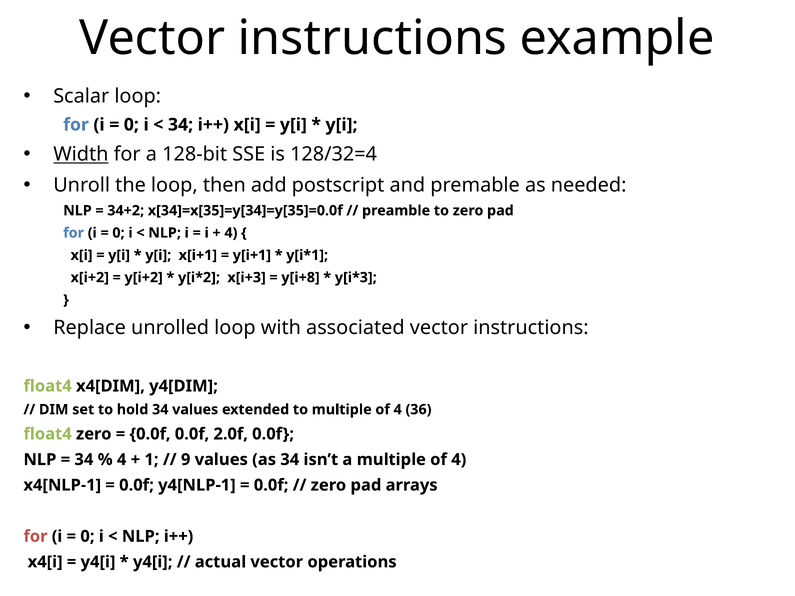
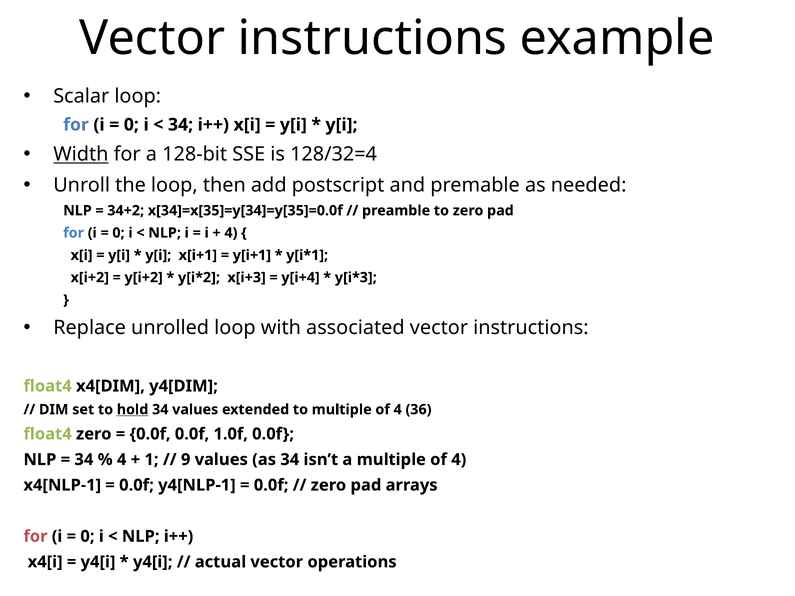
y[i+8: y[i+8 -> y[i+4
hold underline: none -> present
2.0f: 2.0f -> 1.0f
